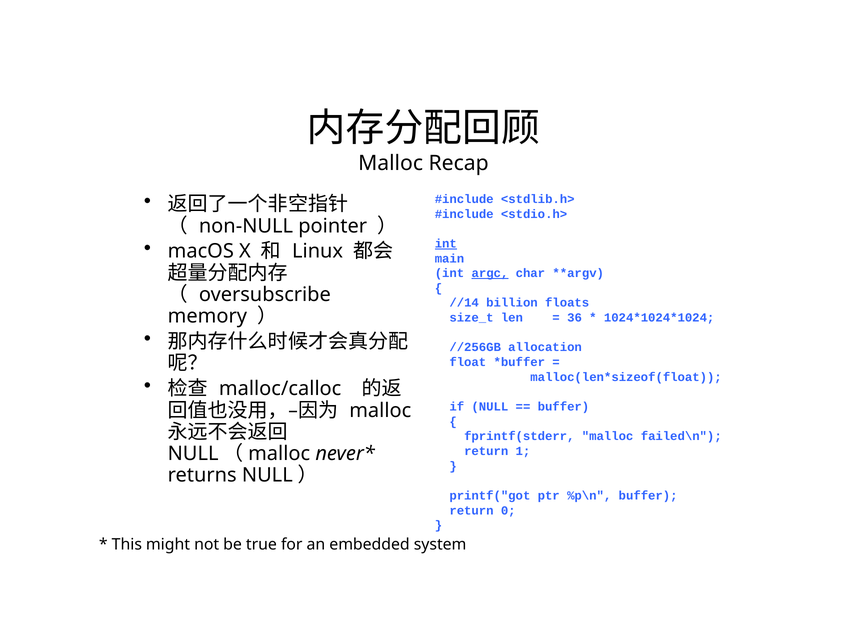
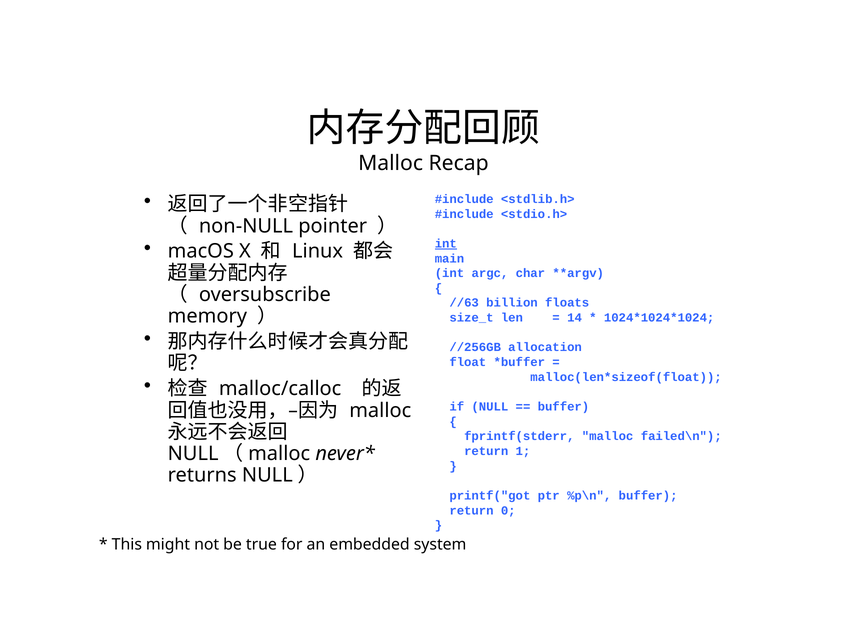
argc underline: present -> none
//14: //14 -> //63
36: 36 -> 14
